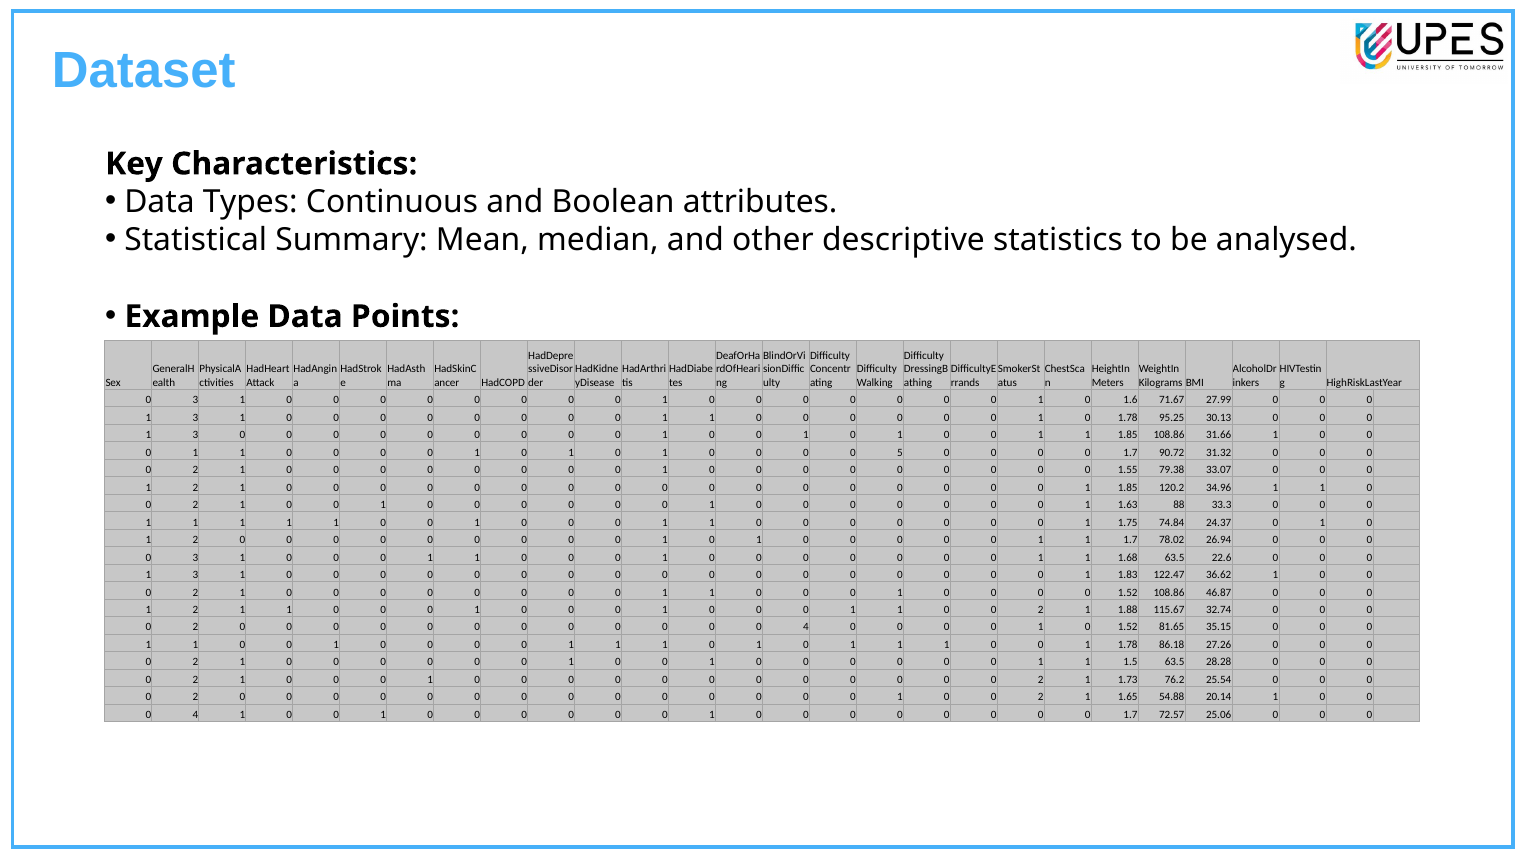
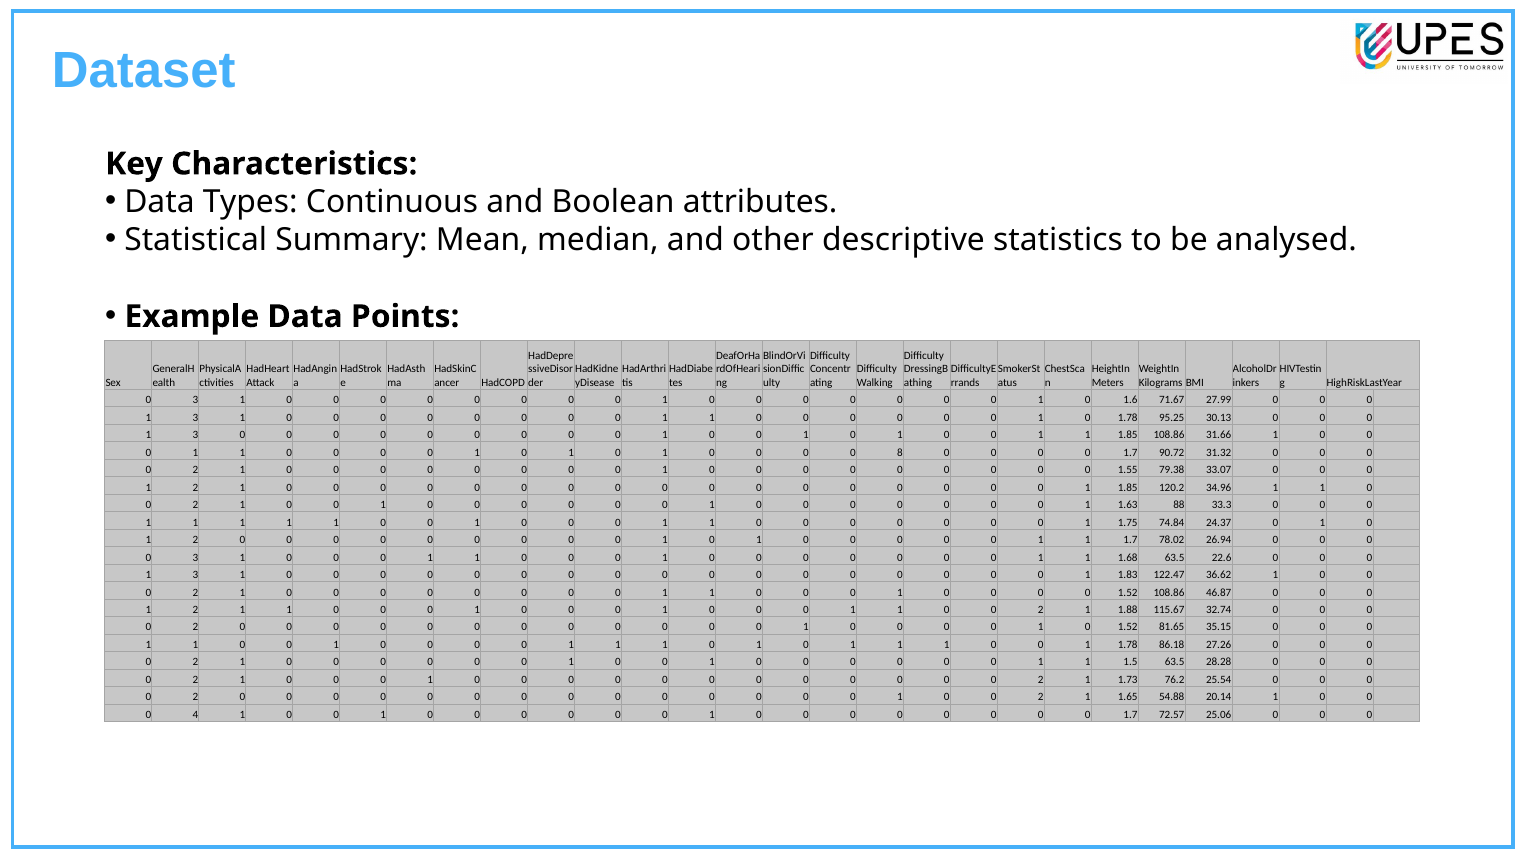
5: 5 -> 8
4 at (806, 627): 4 -> 1
